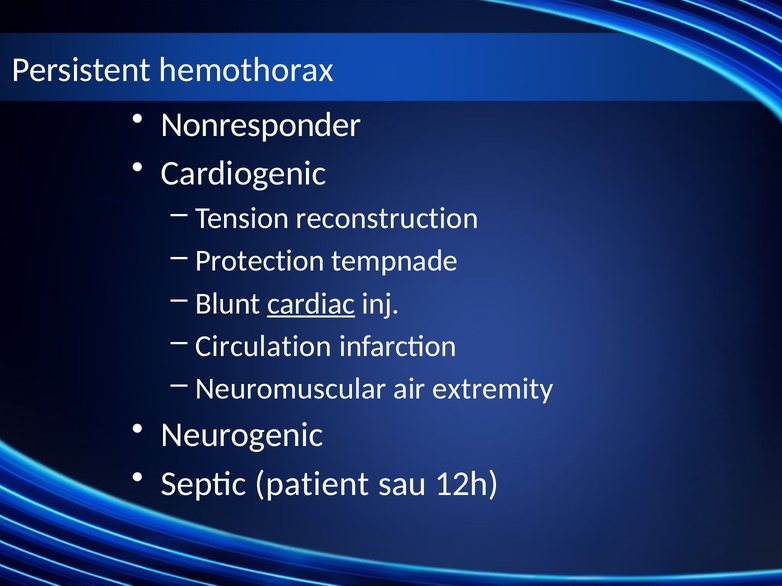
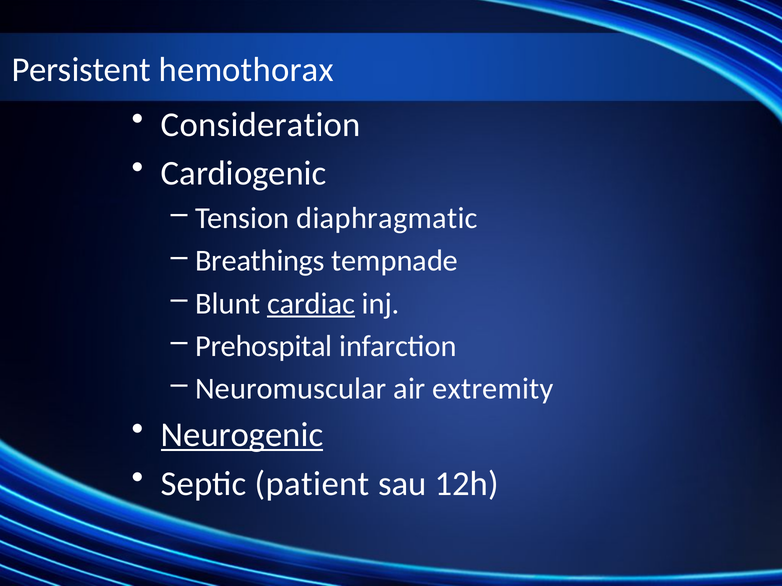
Nonresponder: Nonresponder -> Consideration
reconstruction: reconstruction -> diaphragmatic
Protection: Protection -> Breathings
Circulation: Circulation -> Prehospital
Neurogenic underline: none -> present
